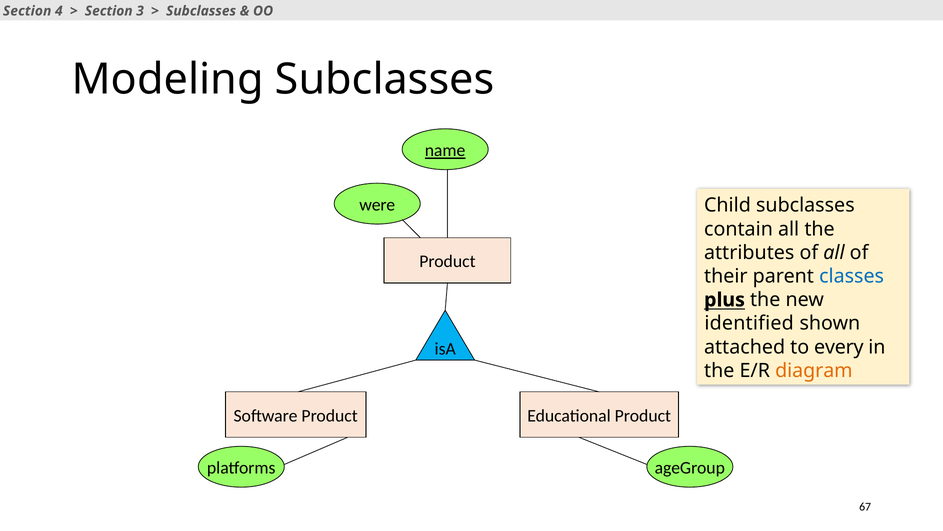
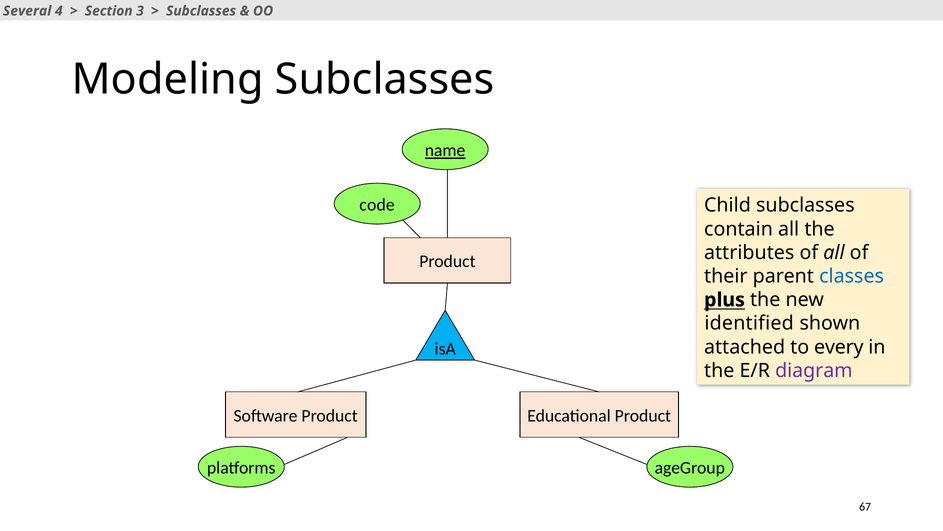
Section at (27, 11): Section -> Several
were: were -> code
diagram colour: orange -> purple
